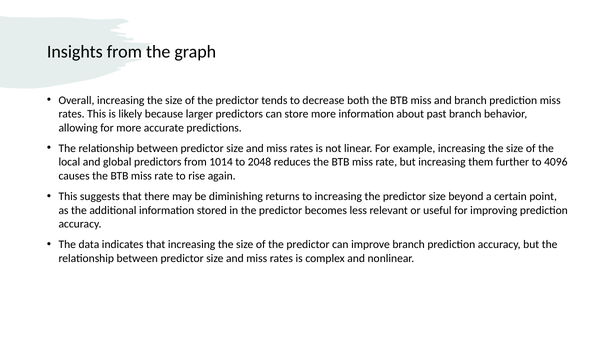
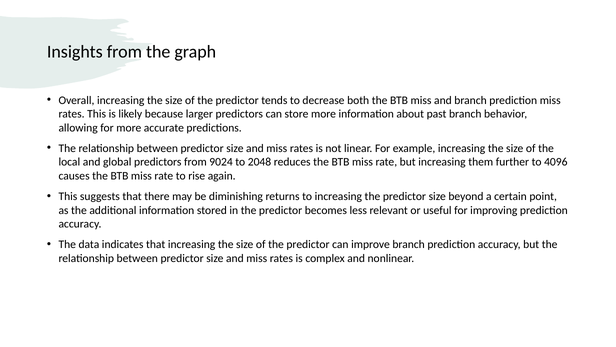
1014: 1014 -> 9024
